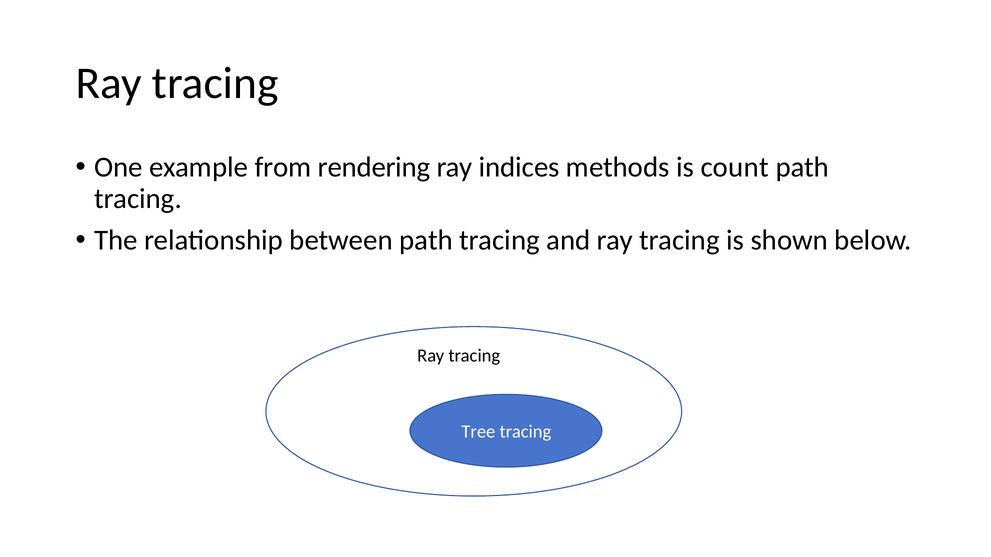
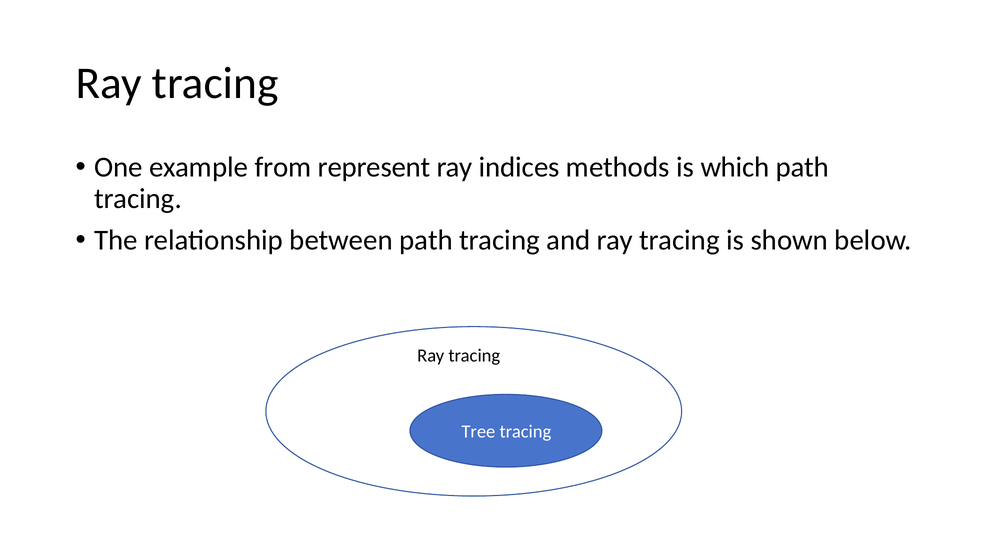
rendering: rendering -> represent
count: count -> which
